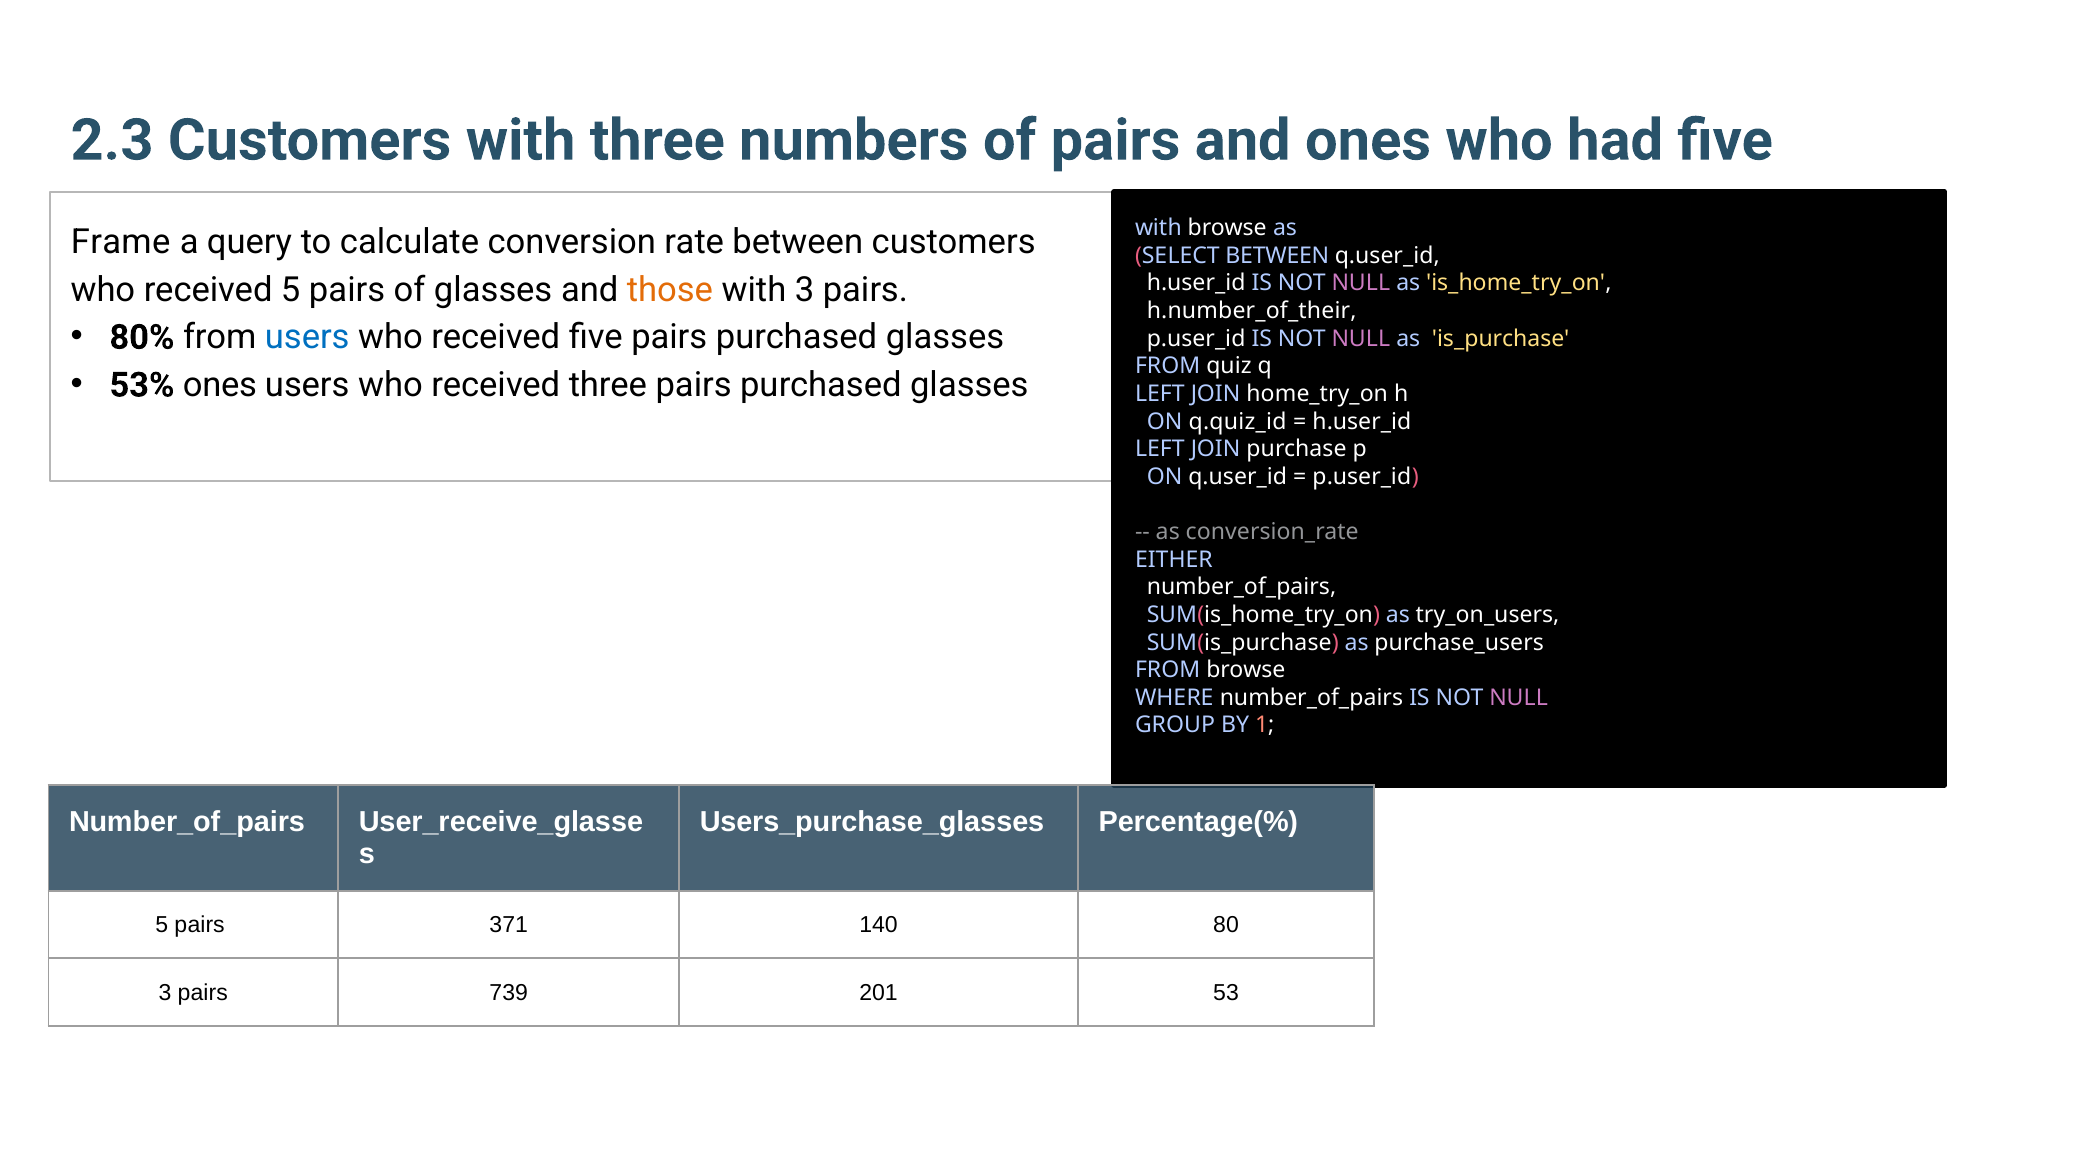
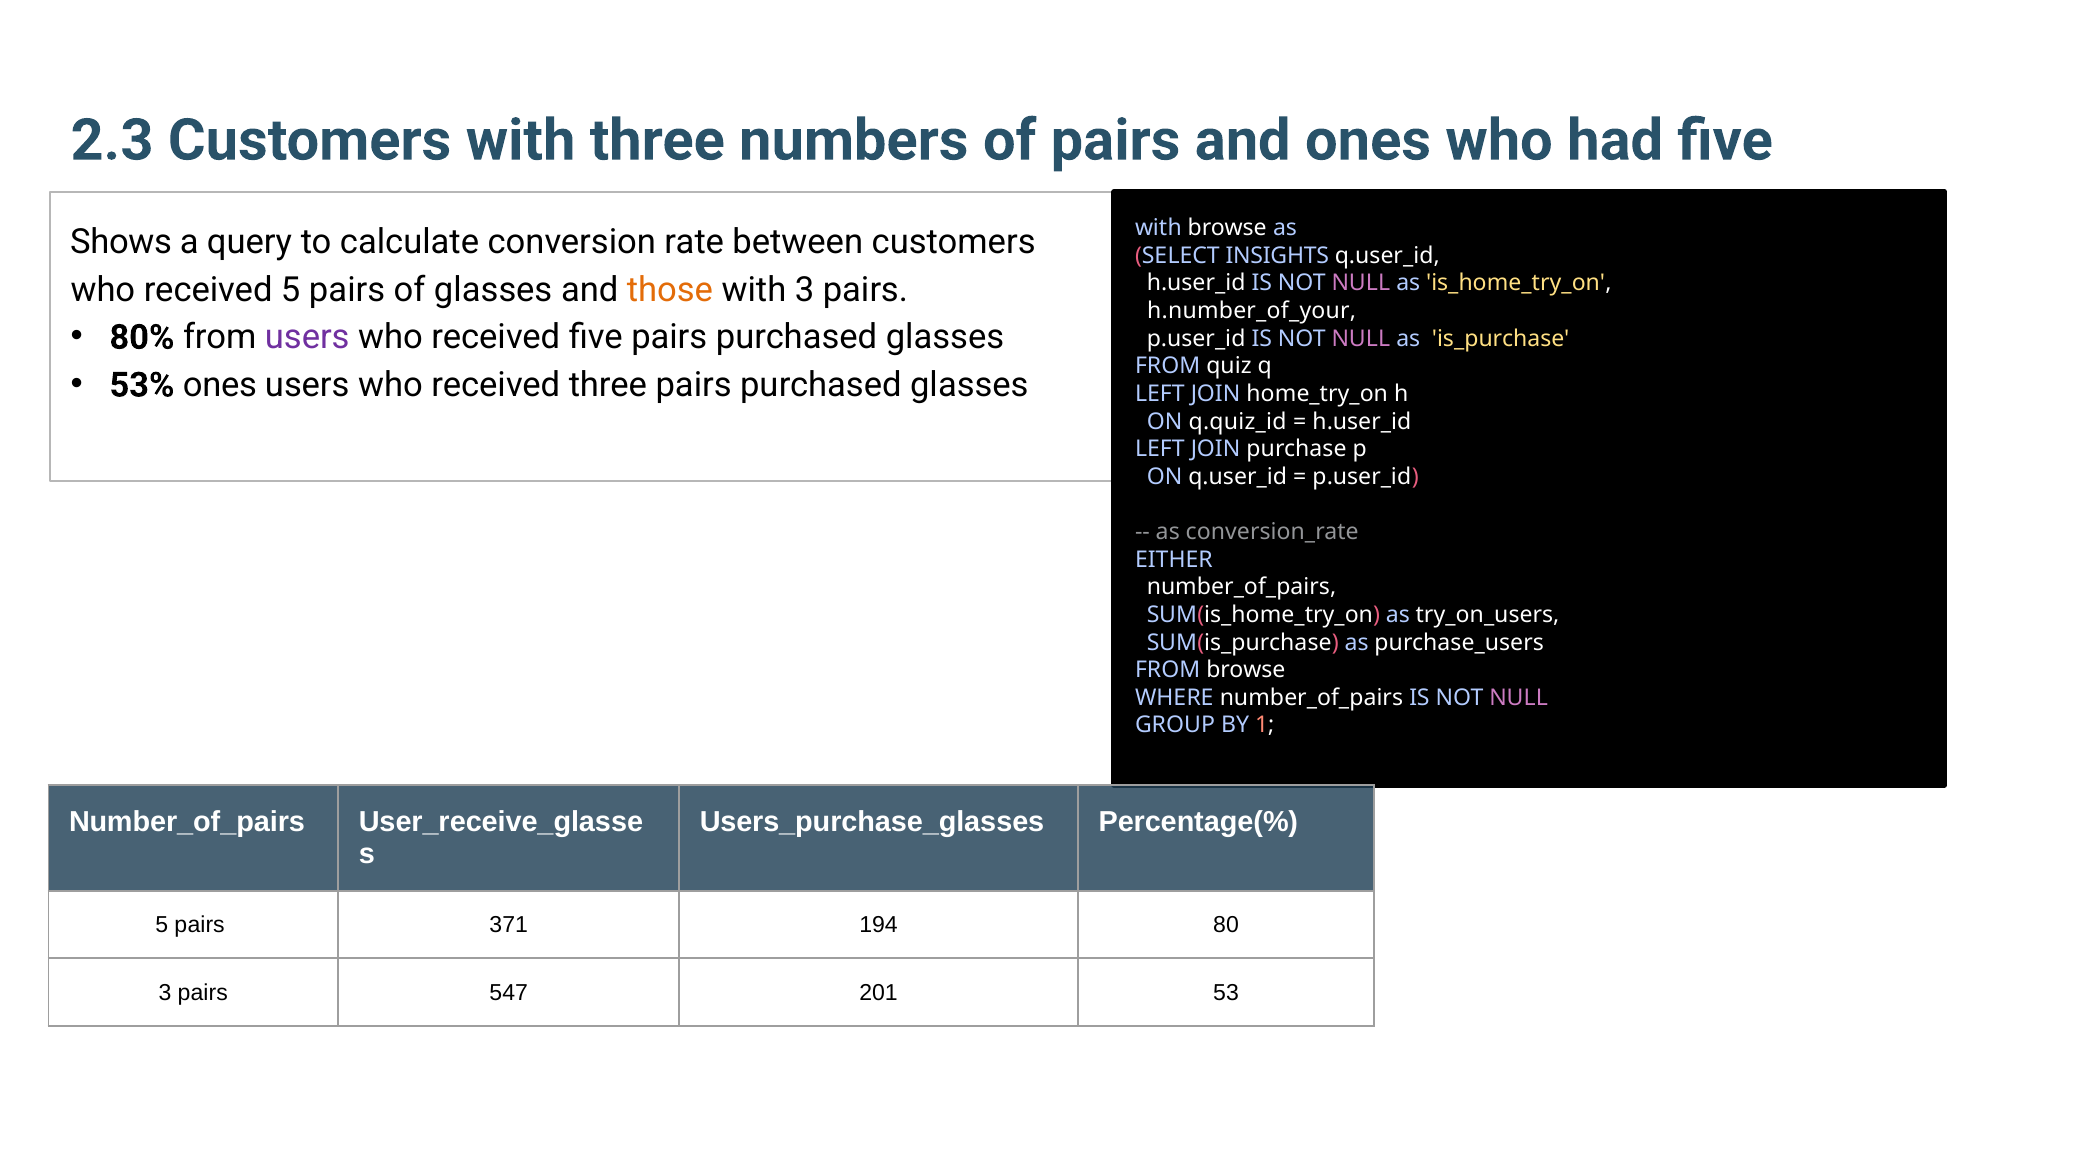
Frame: Frame -> Shows
SELECT BETWEEN: BETWEEN -> INSIGHTS
h.number_of_their: h.number_of_their -> h.number_of_your
users at (307, 337) colour: blue -> purple
140: 140 -> 194
739: 739 -> 547
